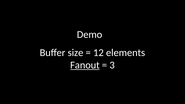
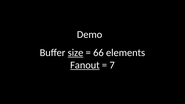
size underline: none -> present
12: 12 -> 66
3: 3 -> 7
